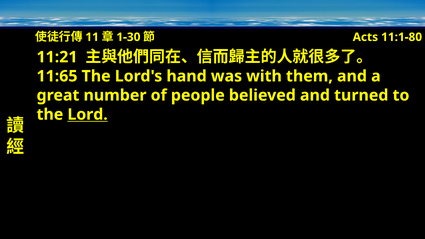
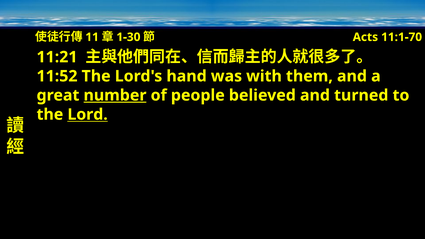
11:1-80: 11:1-80 -> 11:1-70
11:65: 11:65 -> 11:52
number underline: none -> present
